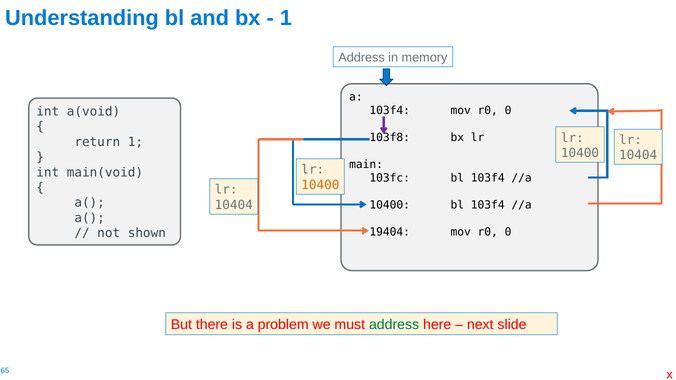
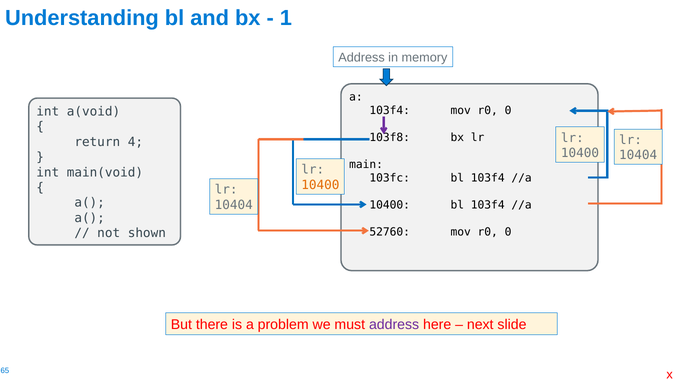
return 1: 1 -> 4
19404: 19404 -> 52760
address at (394, 325) colour: green -> purple
